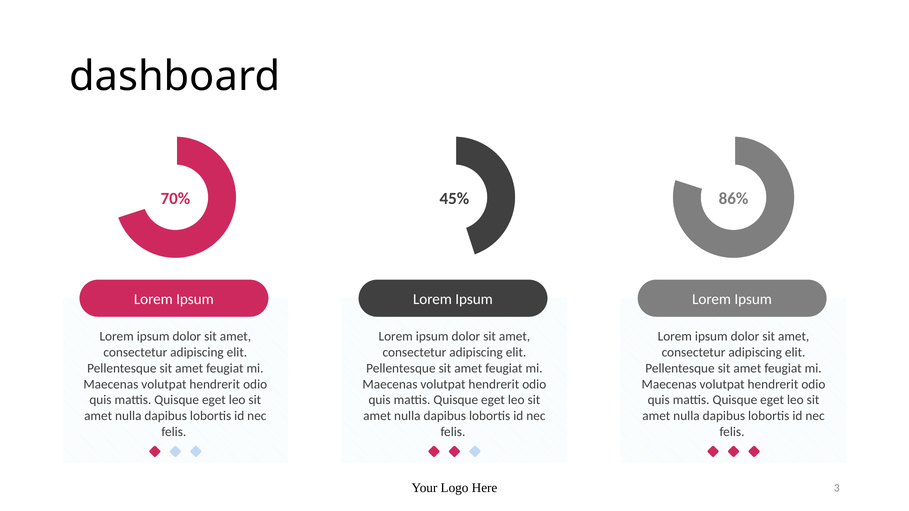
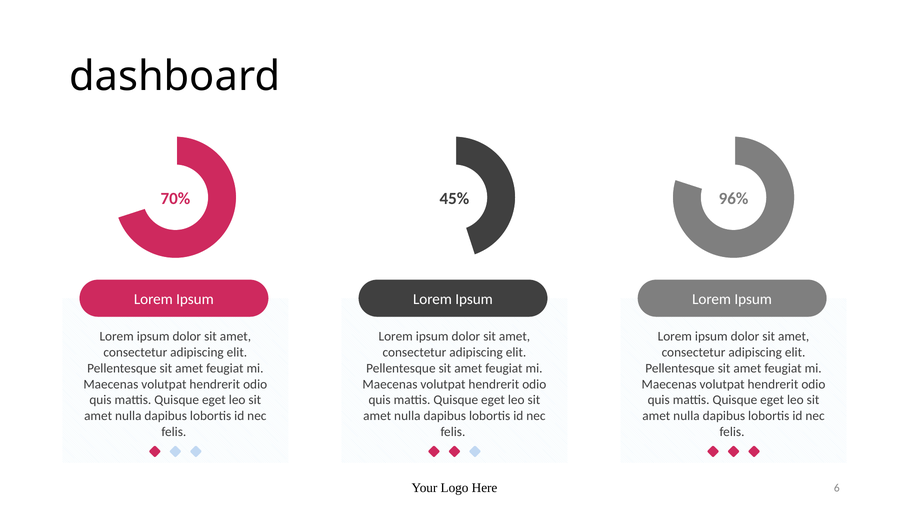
86%: 86% -> 96%
3: 3 -> 6
